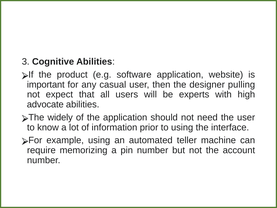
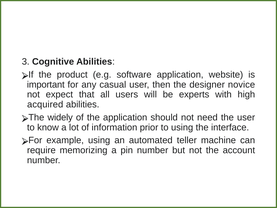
pulling: pulling -> novice
advocate: advocate -> acquired
